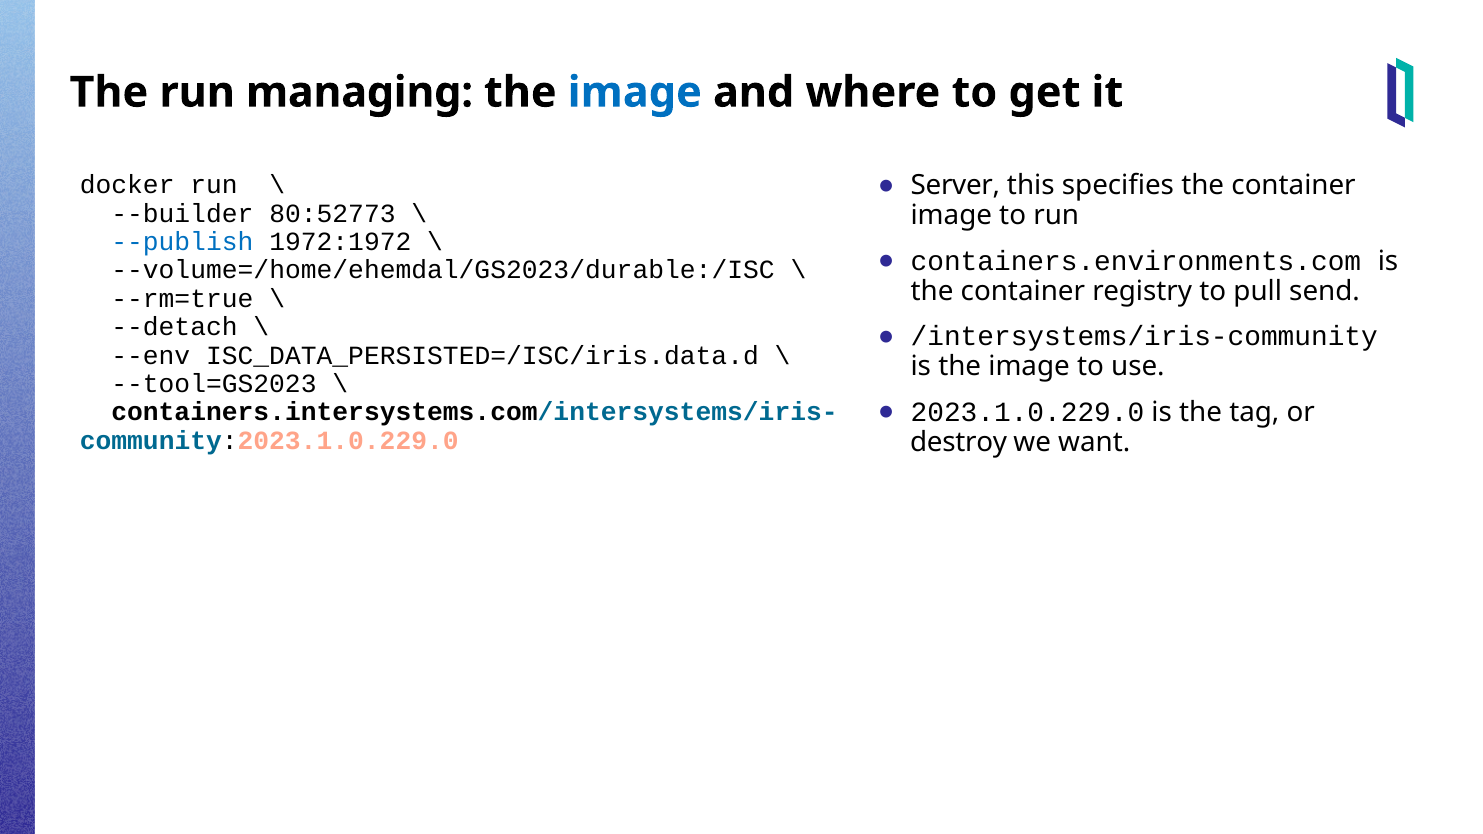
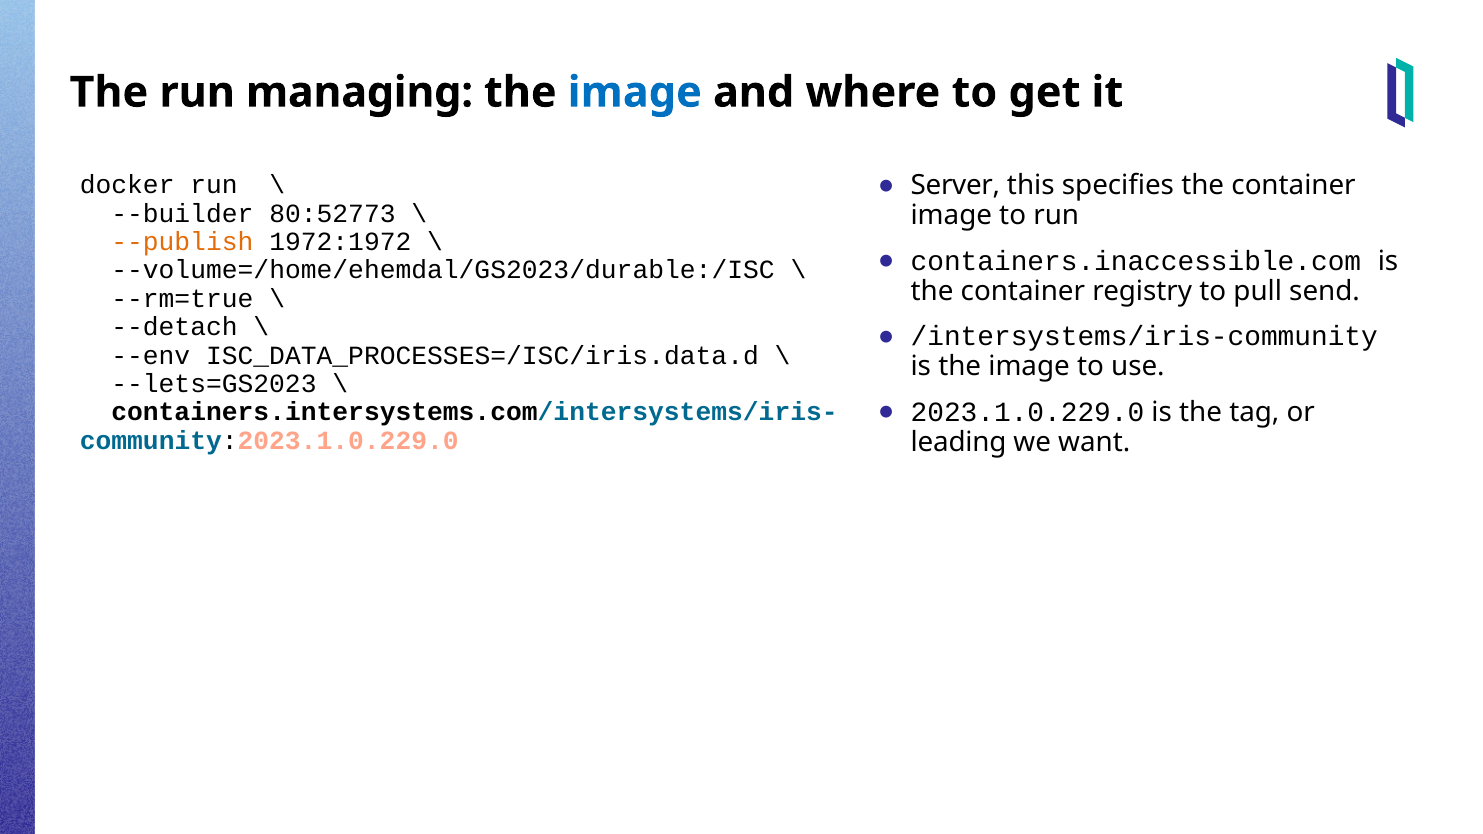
--publish colour: blue -> orange
containers.environments.com: containers.environments.com -> containers.inaccessible.com
ISC_DATA_PERSISTED=/ISC/iris.data.d: ISC_DATA_PERSISTED=/ISC/iris.data.d -> ISC_DATA_PROCESSES=/ISC/iris.data.d
--tool=GS2023: --tool=GS2023 -> --lets=GS2023
destroy: destroy -> leading
